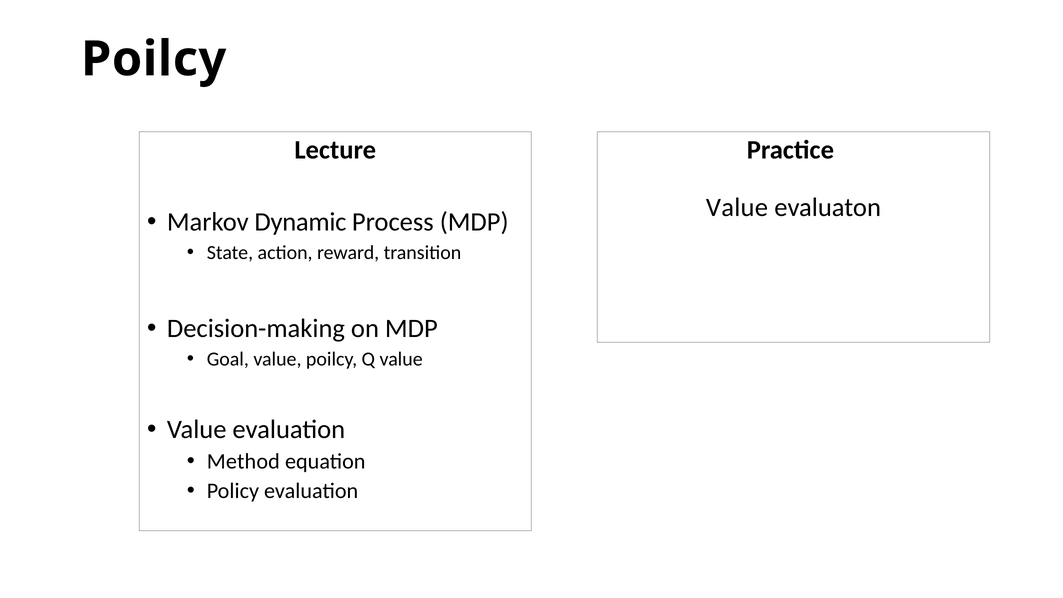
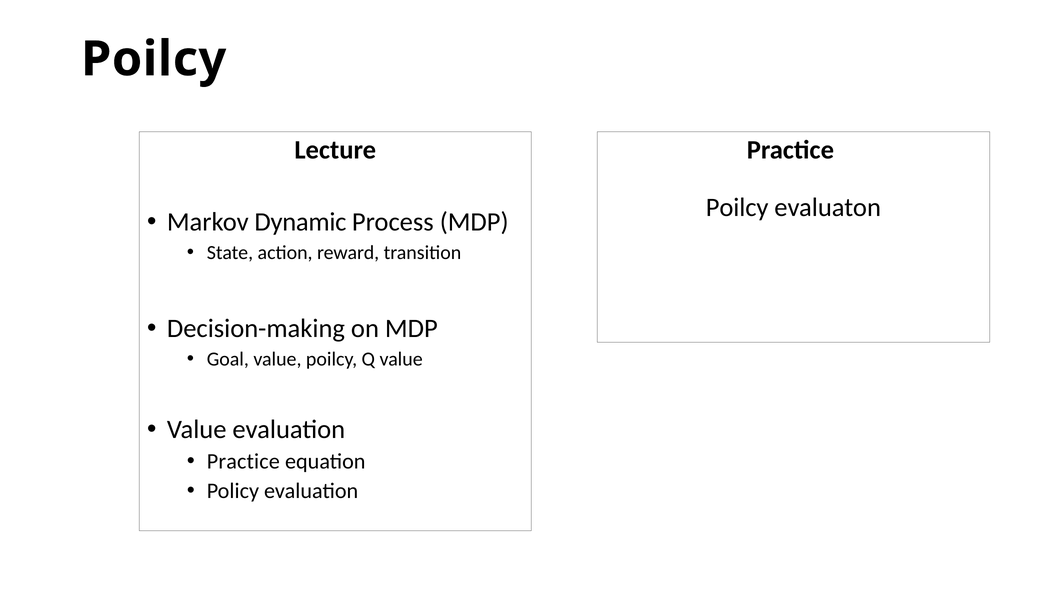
Value at (737, 208): Value -> Poilcy
Method at (243, 461): Method -> Practice
